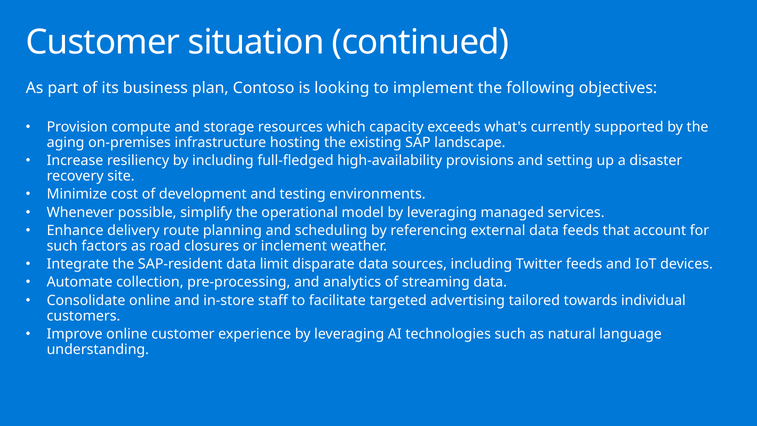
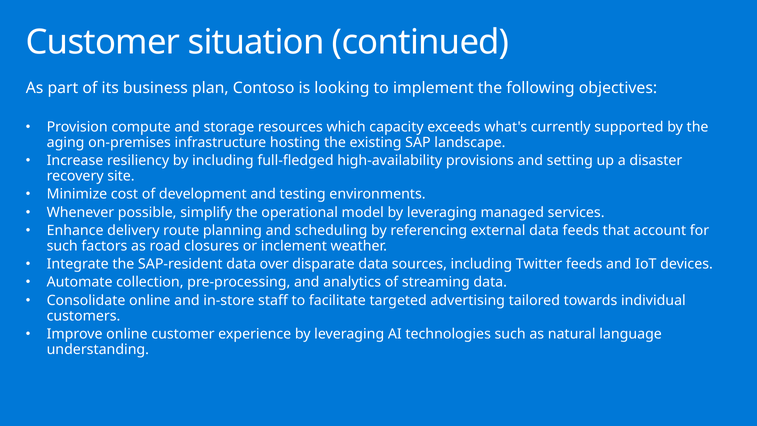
limit: limit -> over
